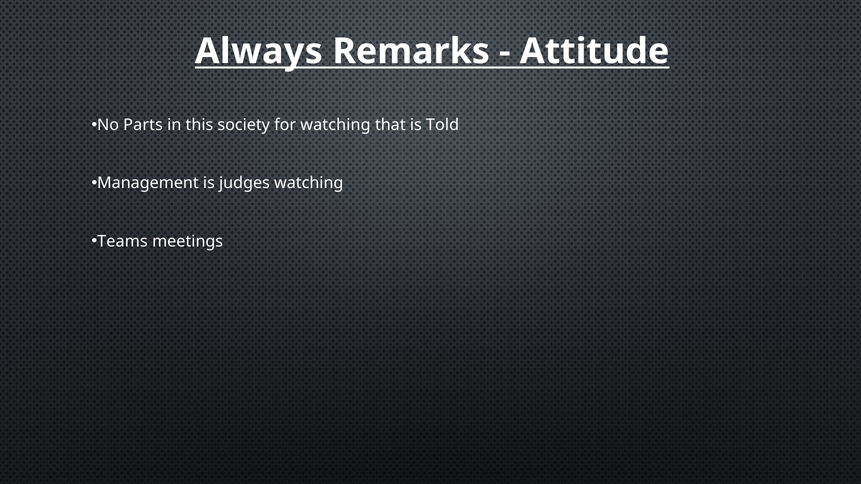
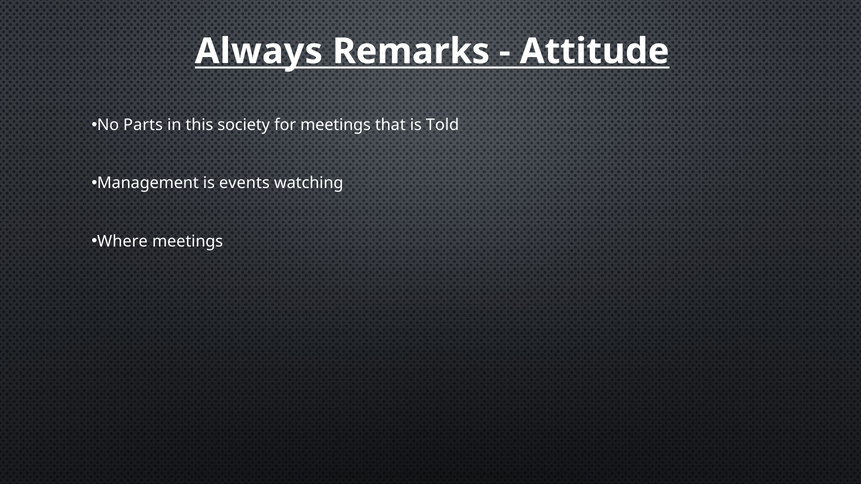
for watching: watching -> meetings
judges: judges -> events
Teams: Teams -> Where
